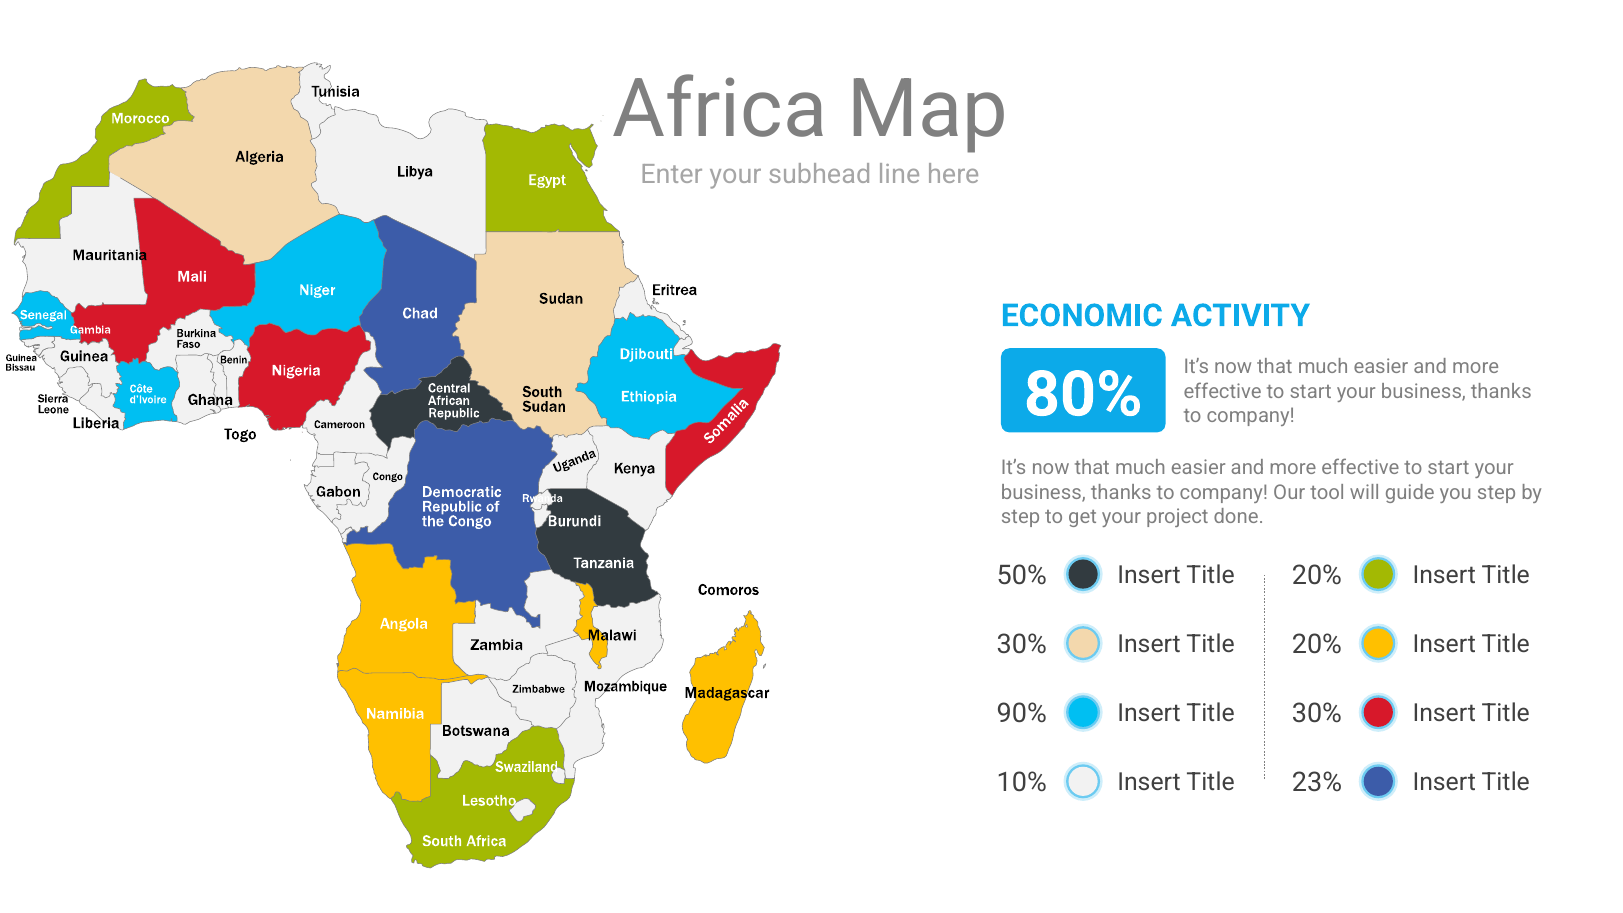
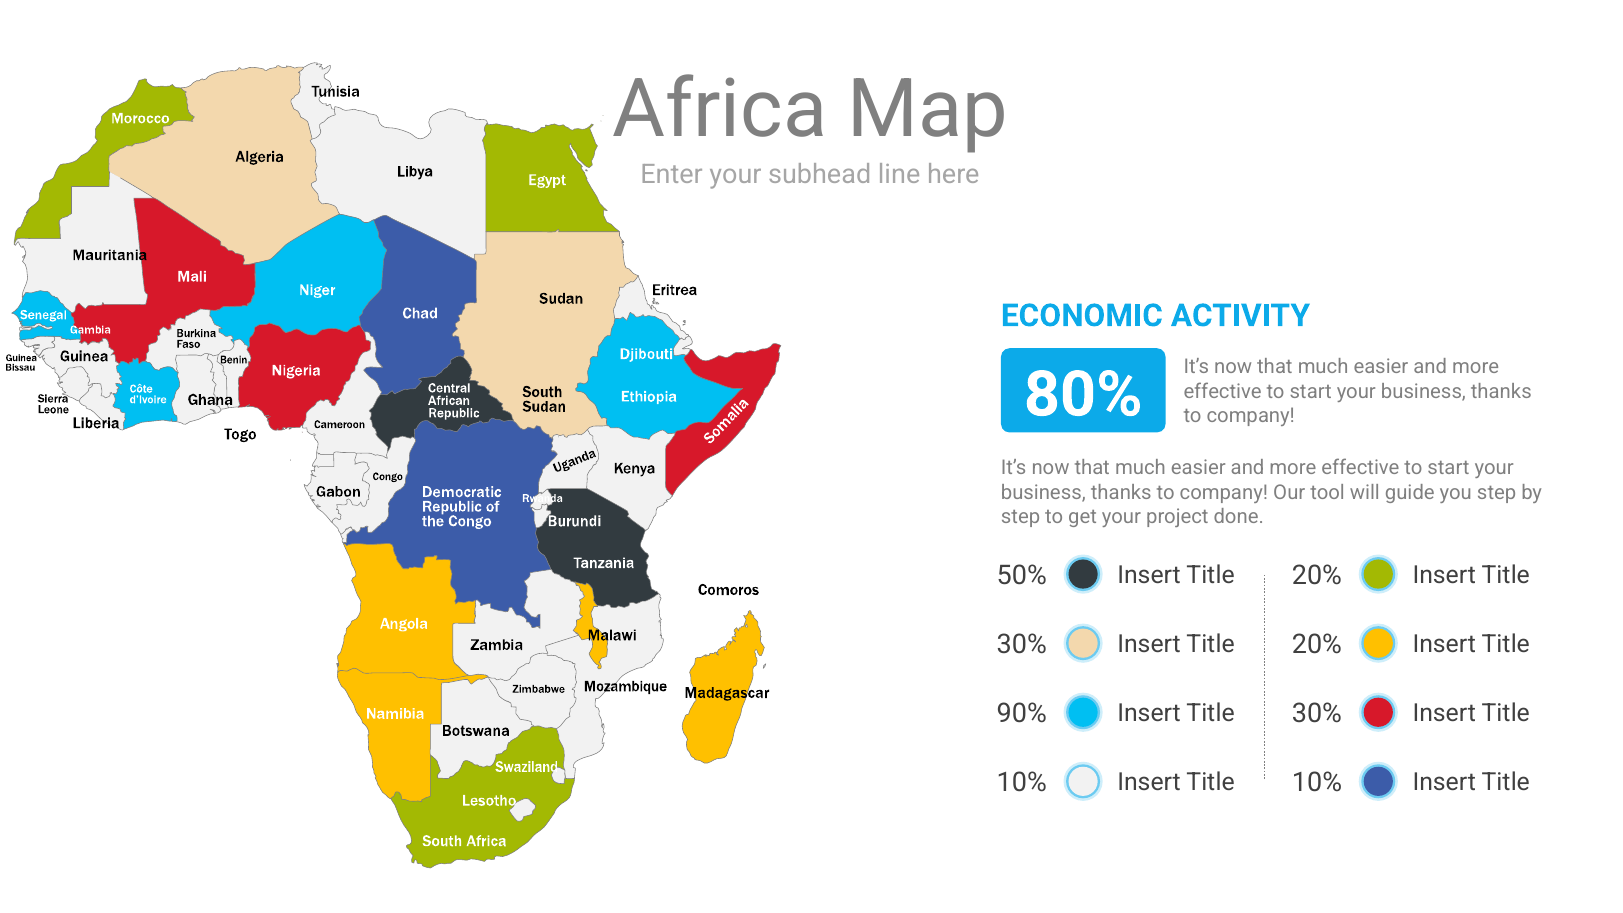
23% at (1317, 783): 23% -> 10%
